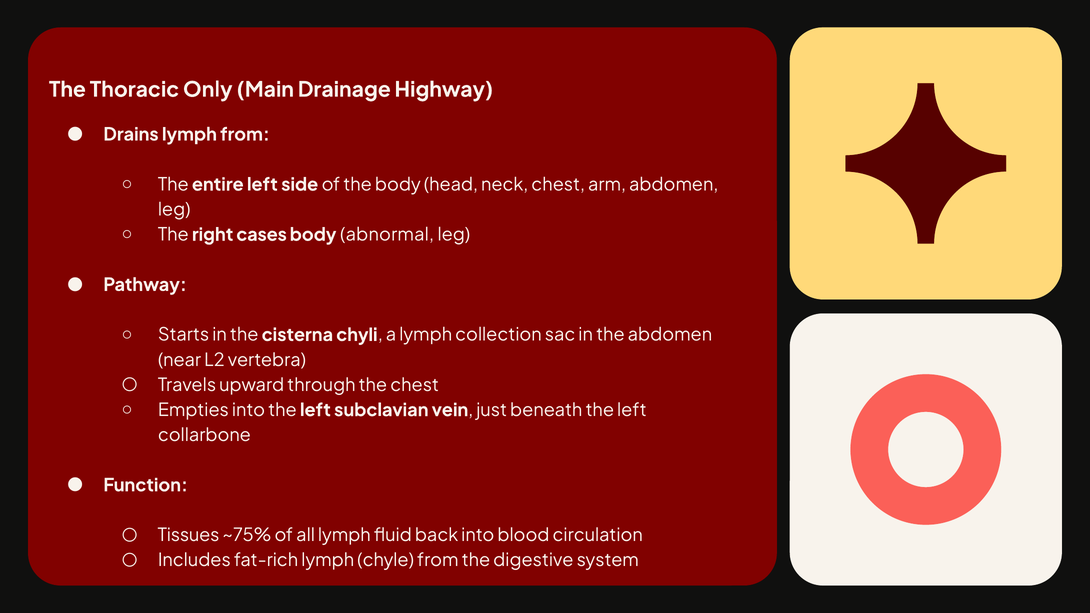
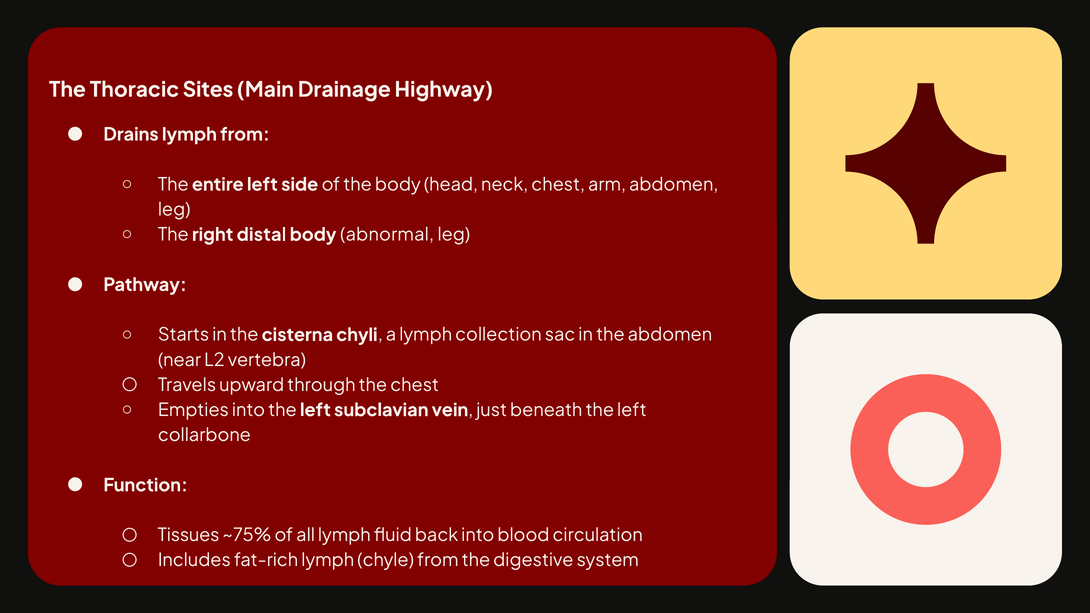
Only: Only -> Sites
cases: cases -> distal
